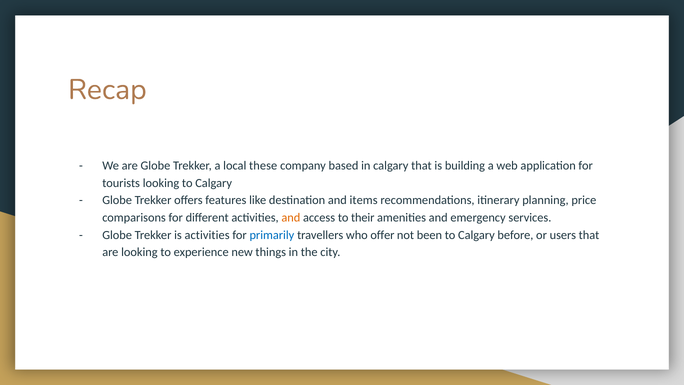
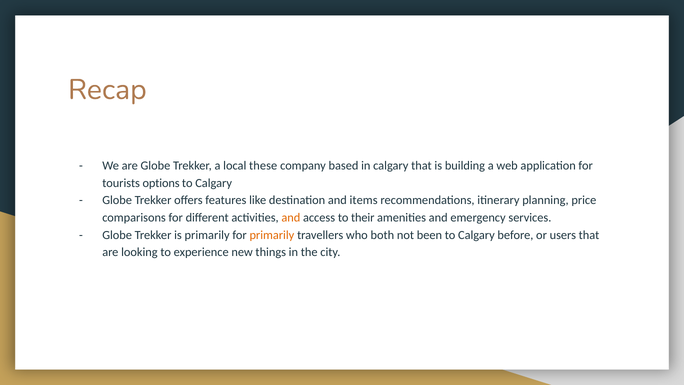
tourists looking: looking -> options
is activities: activities -> primarily
primarily at (272, 235) colour: blue -> orange
offer: offer -> both
